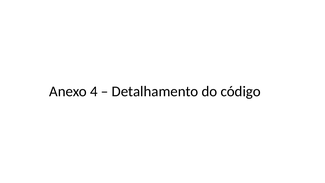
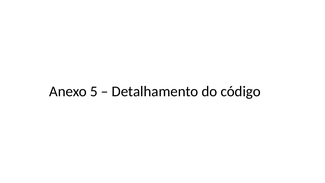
4: 4 -> 5
